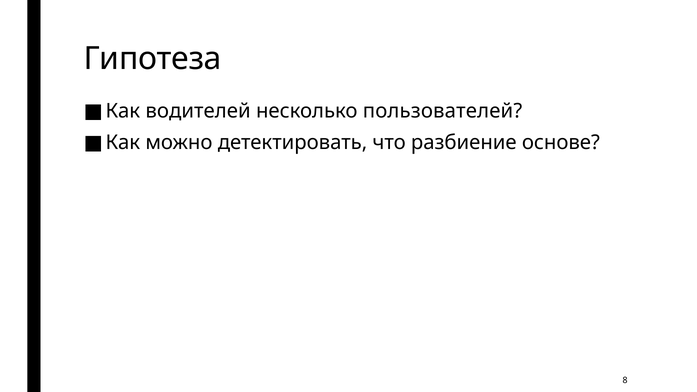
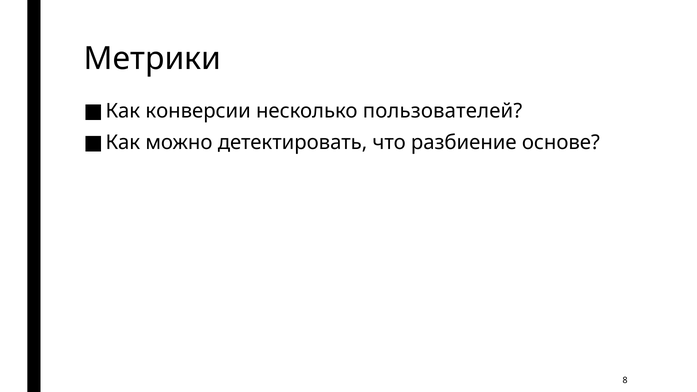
Гипотеза: Гипотеза -> Метрики
водителей: водителей -> конверсии
